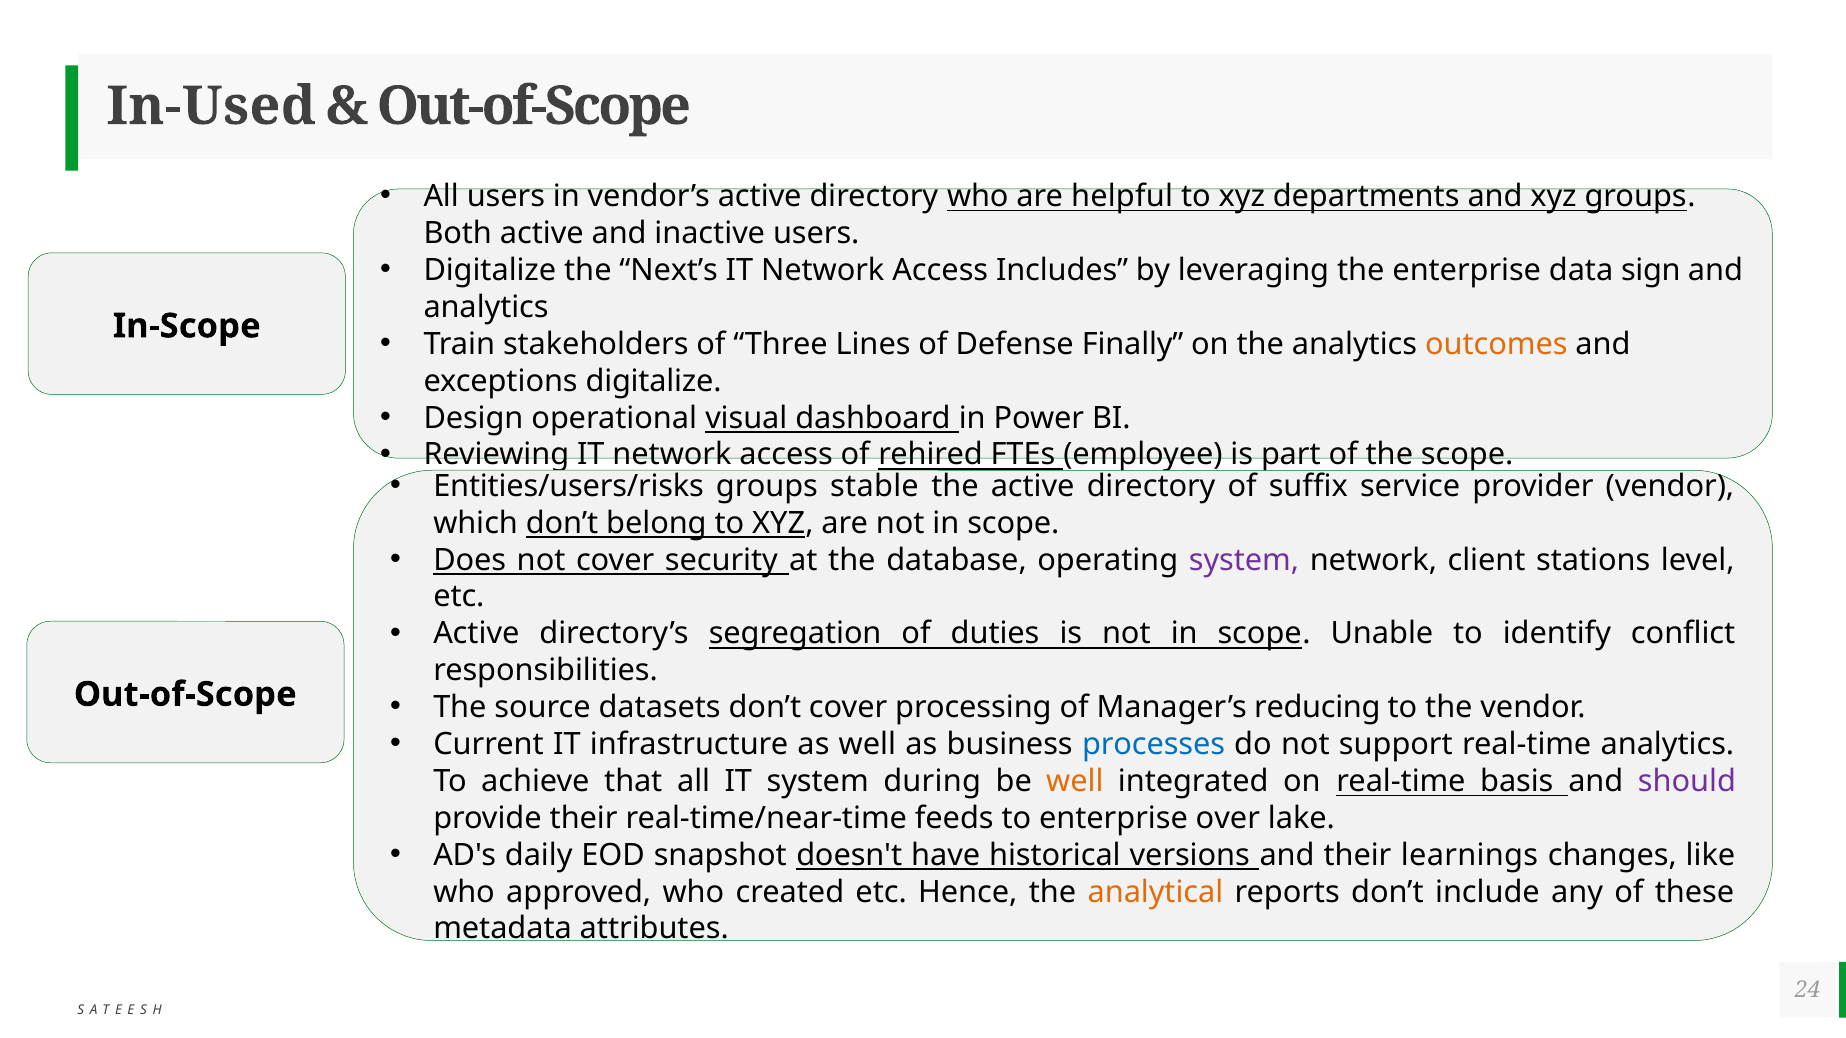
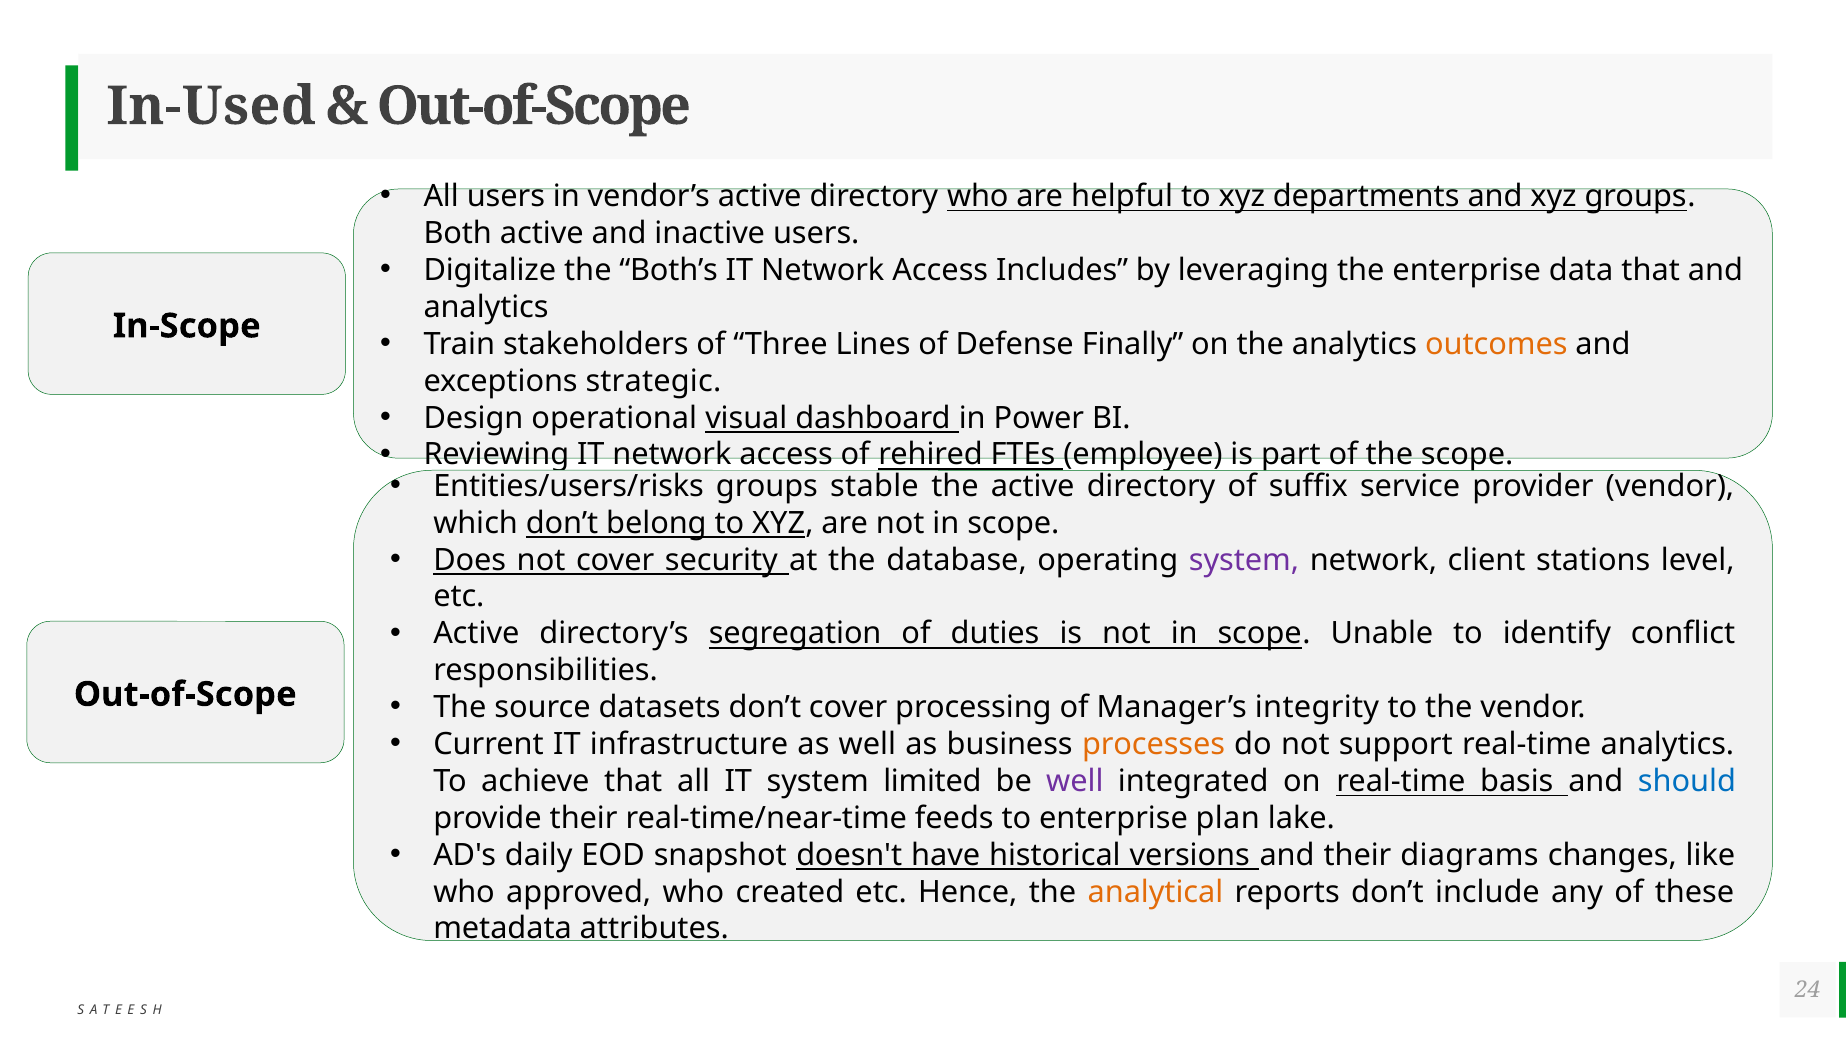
Next’s: Next’s -> Both’s
data sign: sign -> that
exceptions digitalize: digitalize -> strategic
reducing: reducing -> integrity
processes colour: blue -> orange
during: during -> limited
well at (1075, 782) colour: orange -> purple
should colour: purple -> blue
over: over -> plan
learnings: learnings -> diagrams
